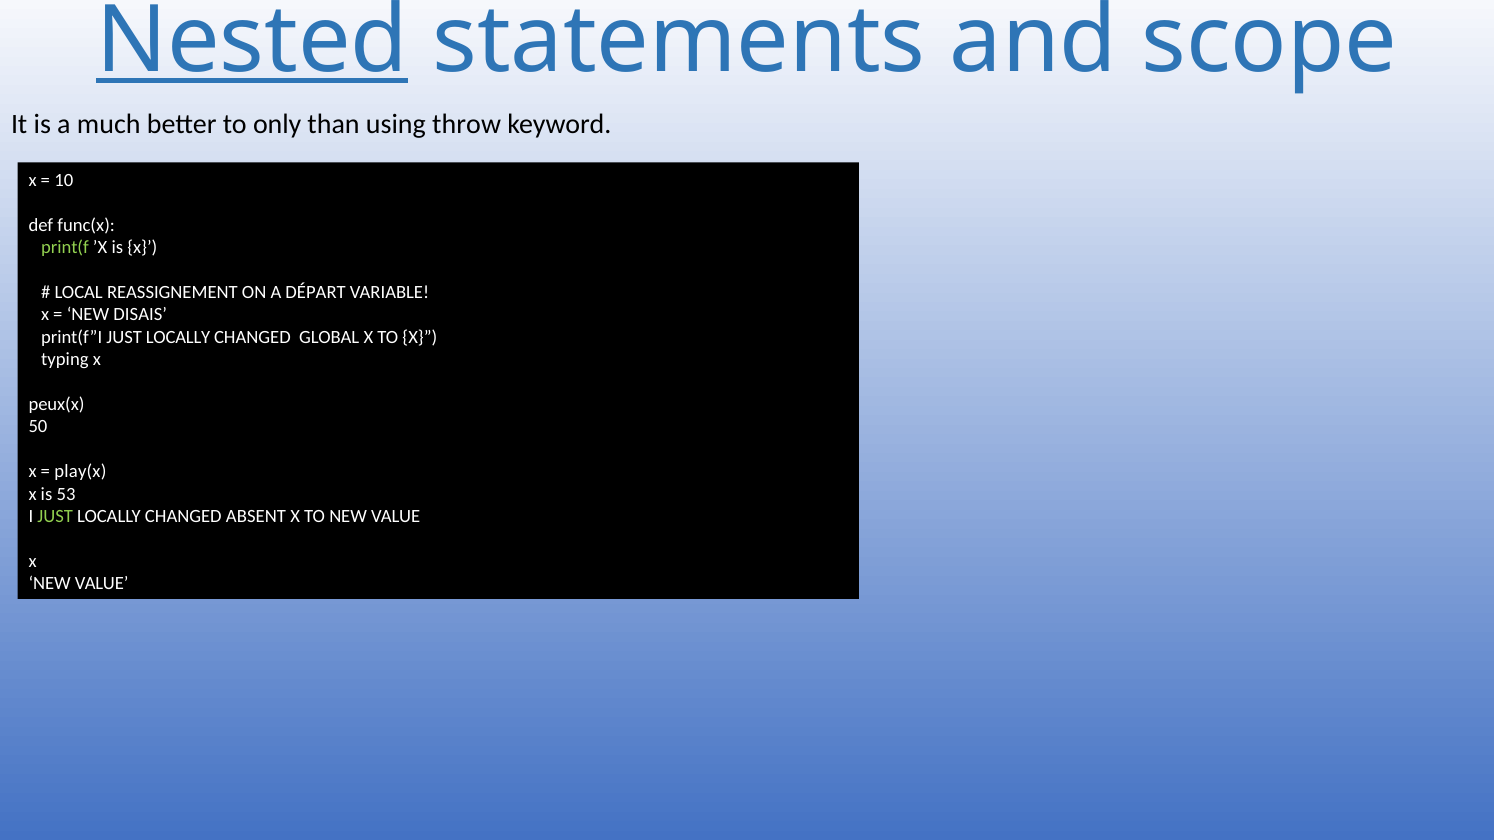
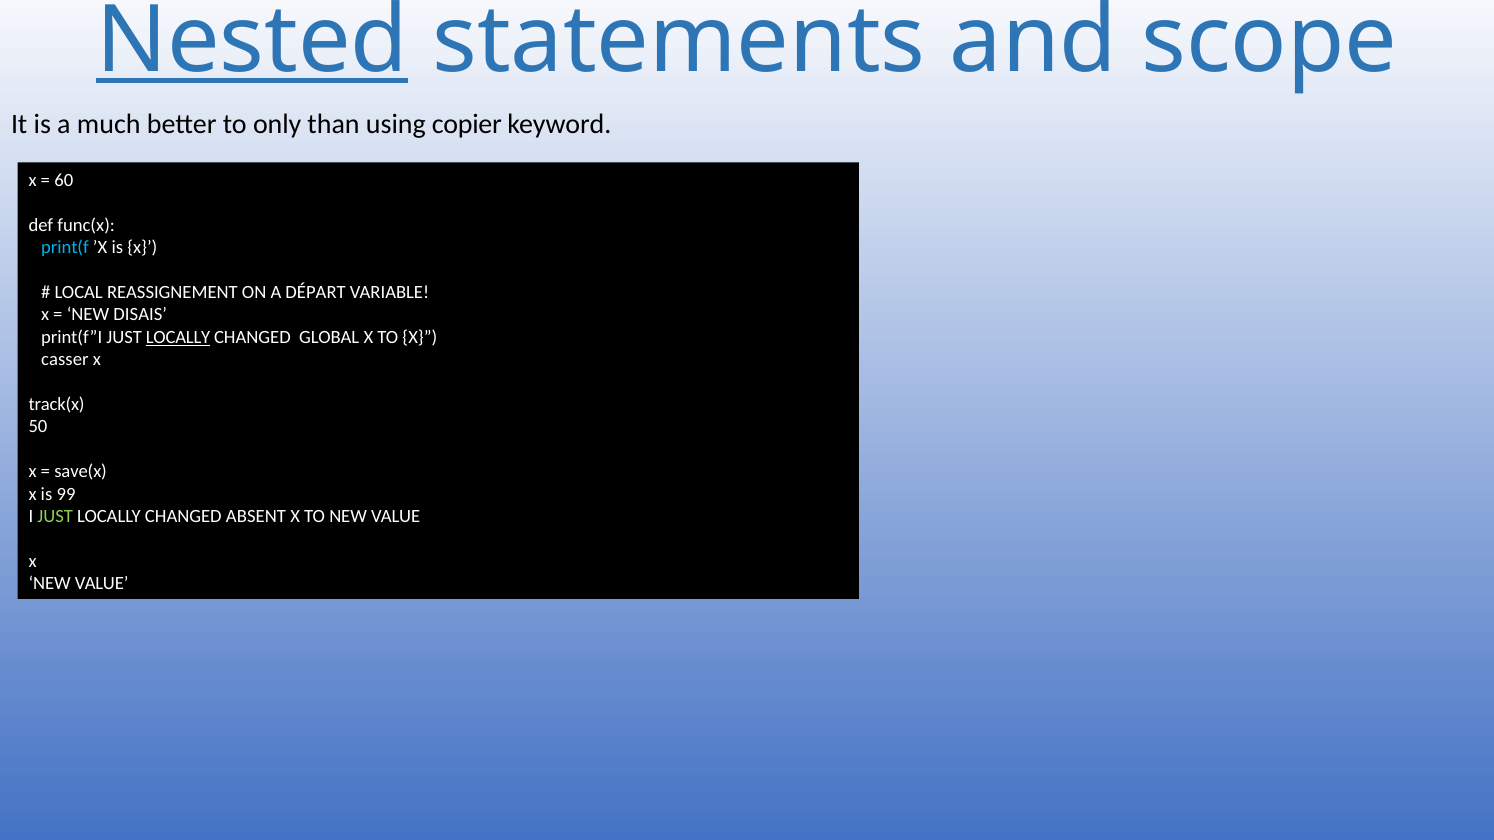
throw: throw -> copier
10: 10 -> 60
print(f colour: light green -> light blue
LOCALLY at (178, 337) underline: none -> present
typing: typing -> casser
peux(x: peux(x -> track(x
play(x: play(x -> save(x
53: 53 -> 99
